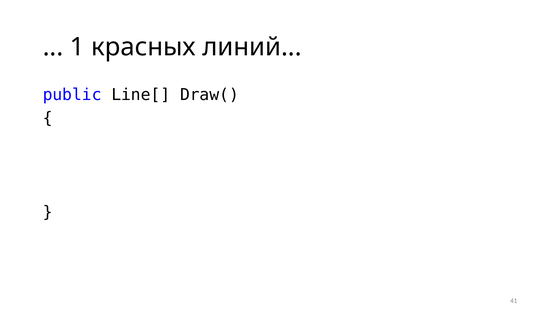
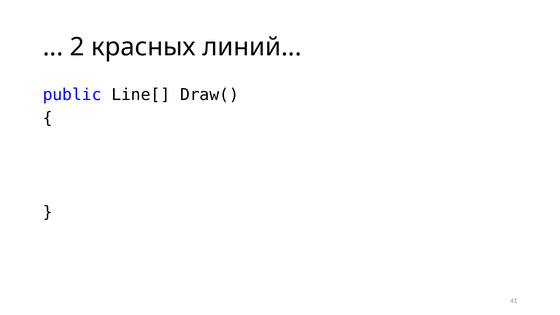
1: 1 -> 2
